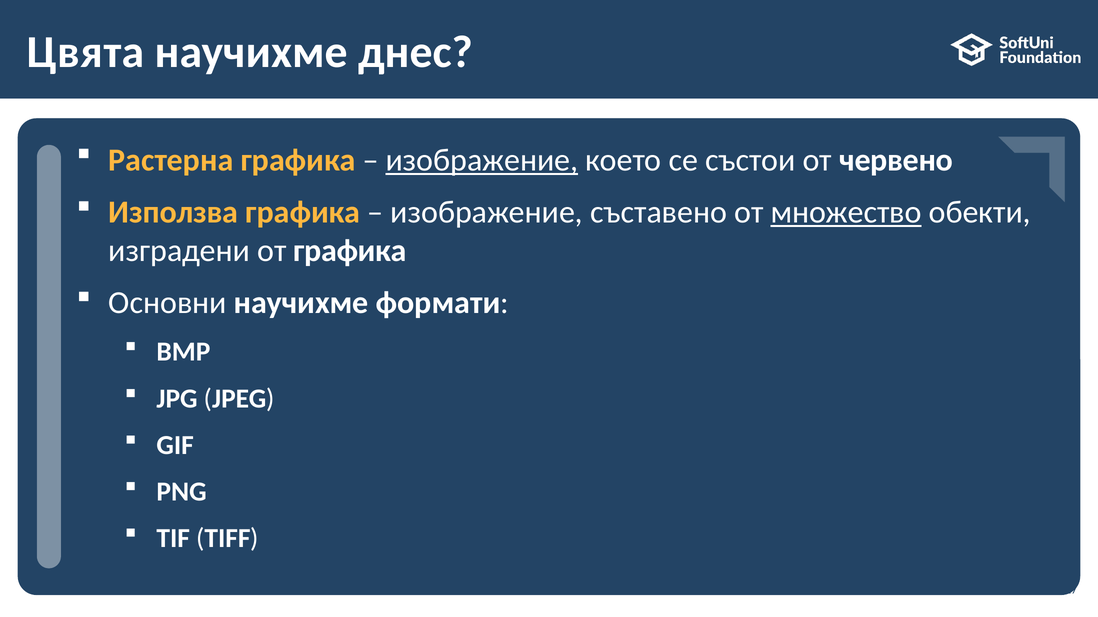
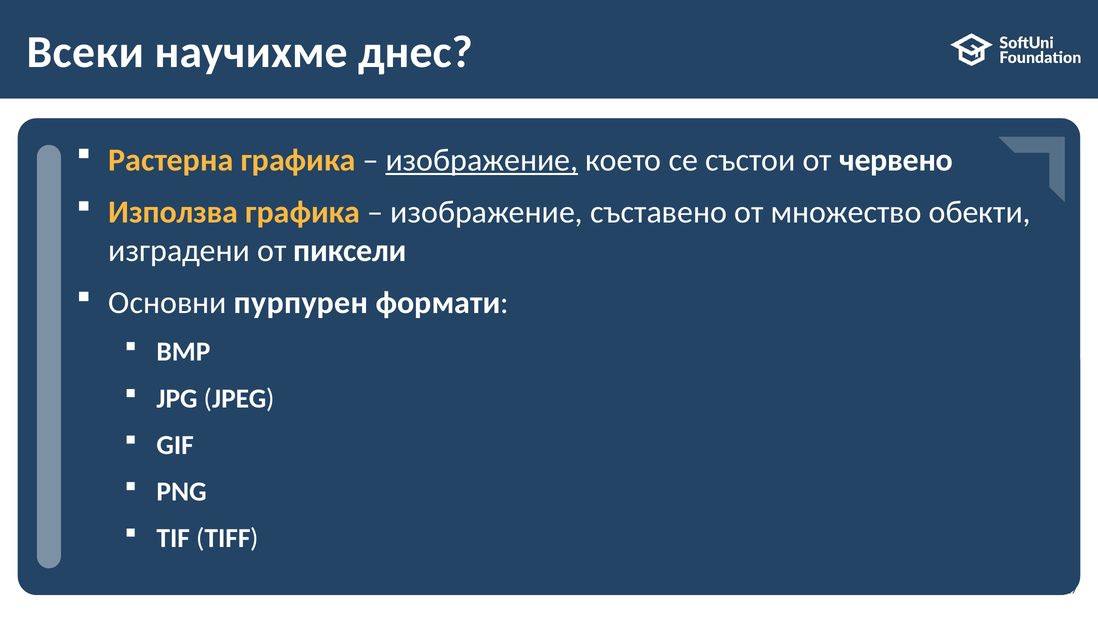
Цвята: Цвята -> Всеки
множество underline: present -> none
от графика: графика -> пиксели
научихме at (301, 303): научихме -> пурпурен
